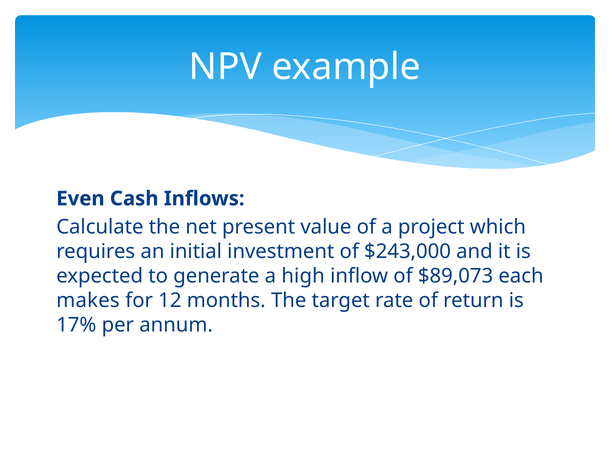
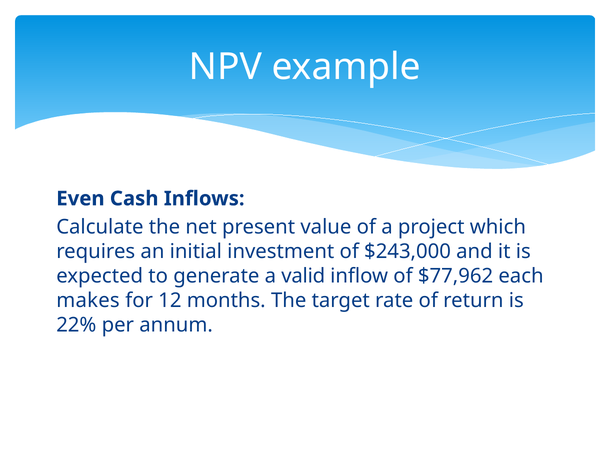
high: high -> valid
$89,073: $89,073 -> $77,962
17%: 17% -> 22%
